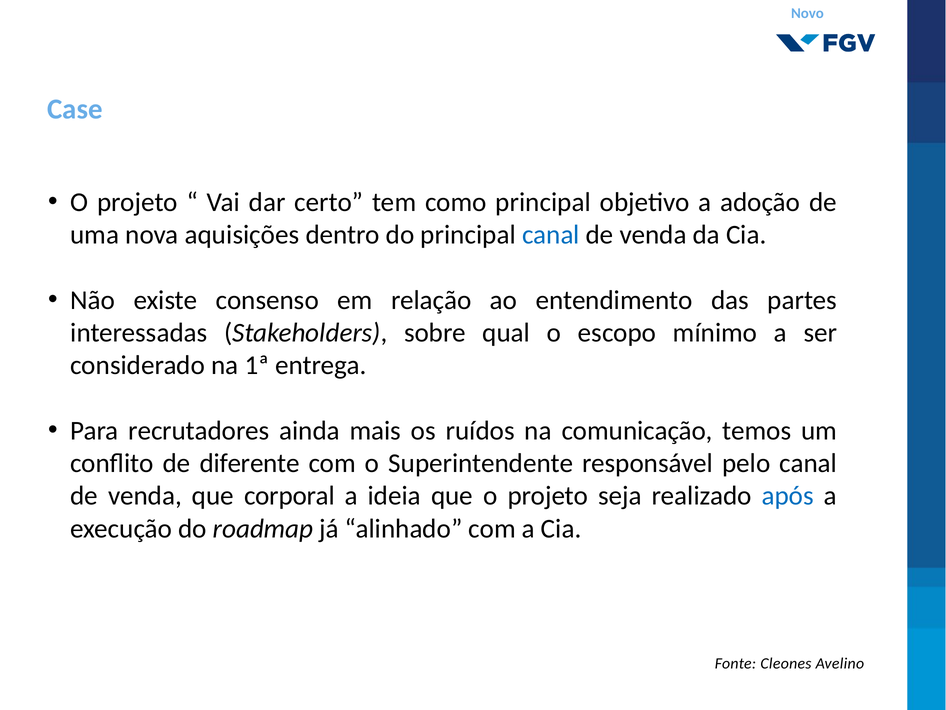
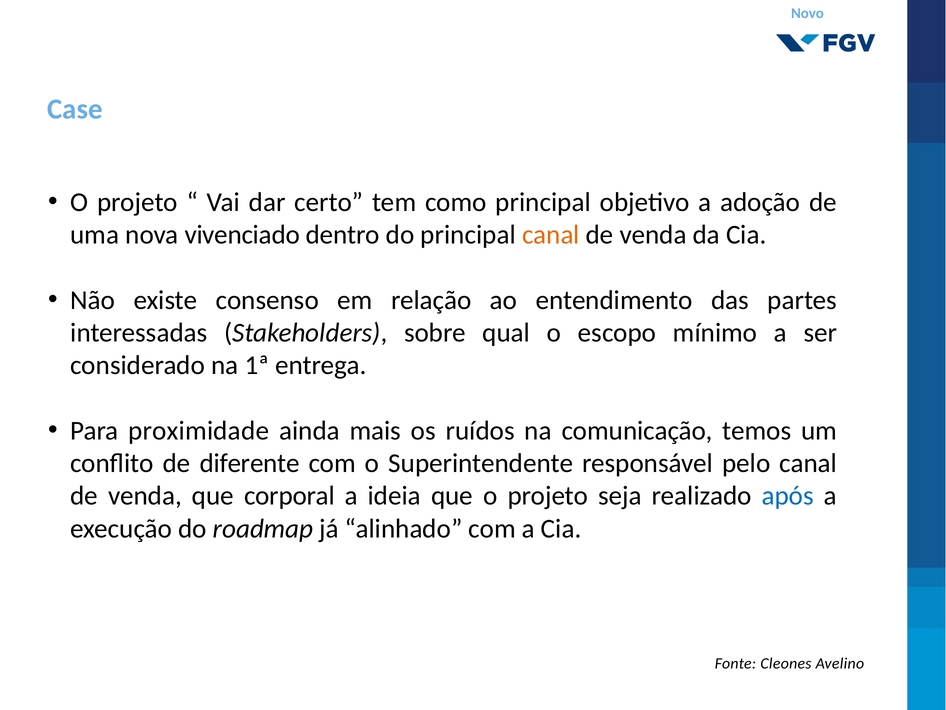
aquisições: aquisições -> vivenciado
canal at (551, 235) colour: blue -> orange
recrutadores: recrutadores -> proximidade
